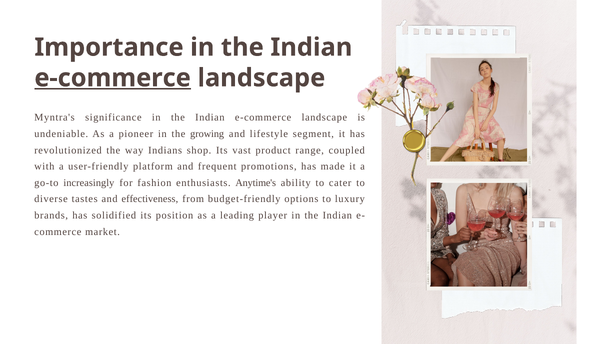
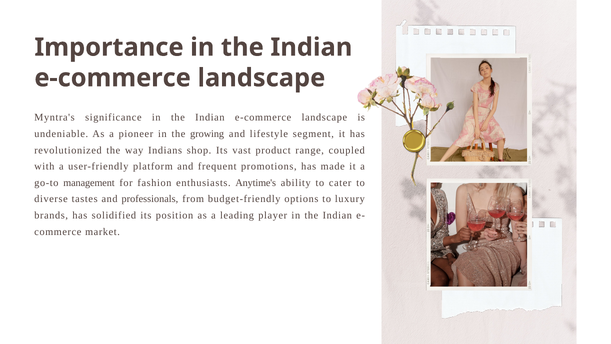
e-commerce at (113, 78) underline: present -> none
increasingly: increasingly -> management
effectiveness: effectiveness -> professionals
